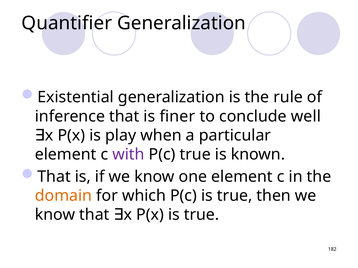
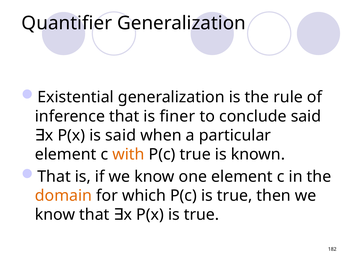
conclude well: well -> said
is play: play -> said
with colour: purple -> orange
